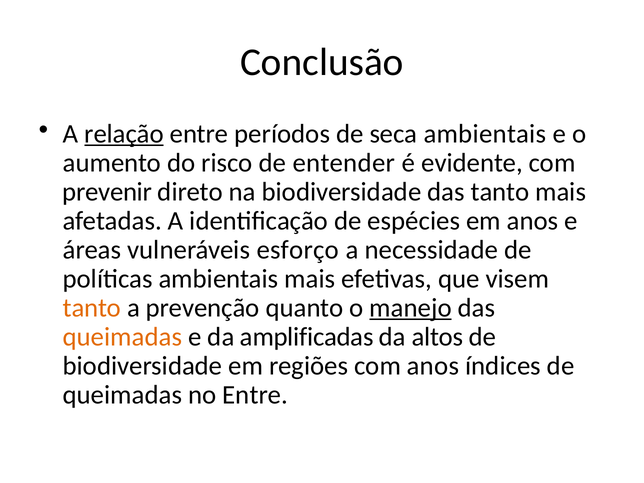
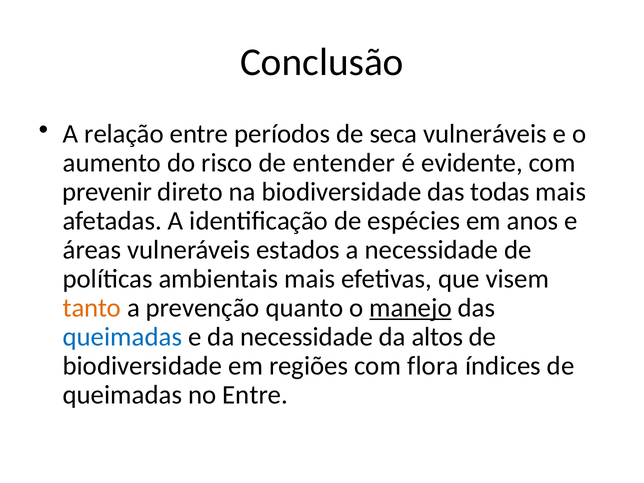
relação underline: present -> none
seca ambientais: ambientais -> vulneráveis
das tanto: tanto -> todas
esforço: esforço -> estados
queimadas at (122, 337) colour: orange -> blue
da amplificadas: amplificadas -> necessidade
com anos: anos -> flora
